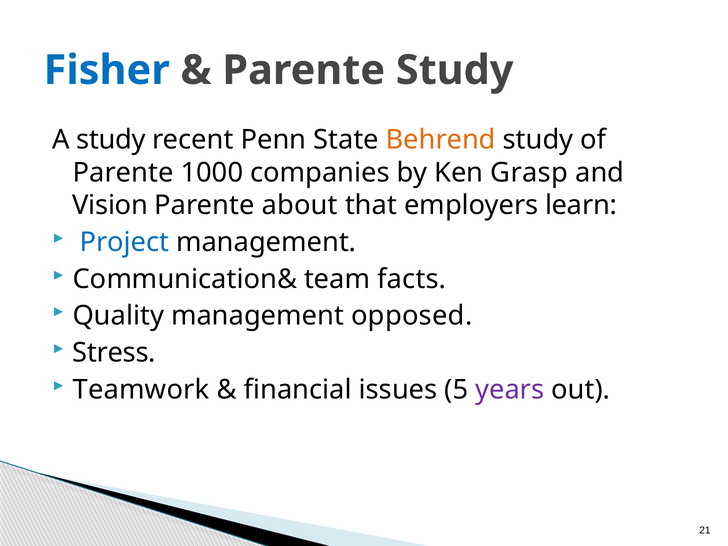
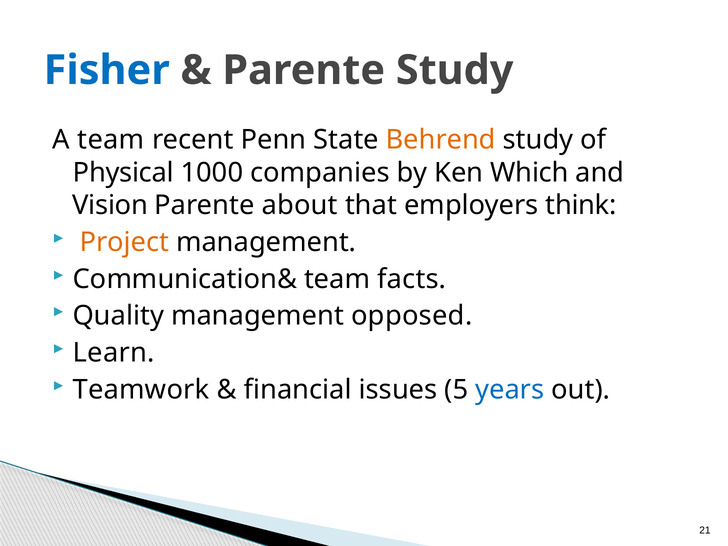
A study: study -> team
Parente at (123, 173): Parente -> Physical
Grasp: Grasp -> Which
learn: learn -> think
Project colour: blue -> orange
Stress: Stress -> Learn
years colour: purple -> blue
